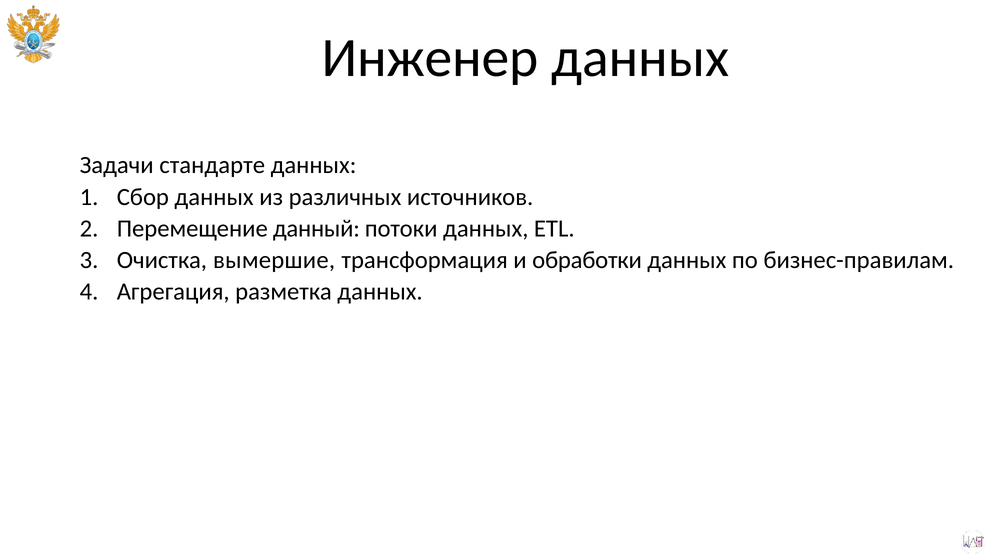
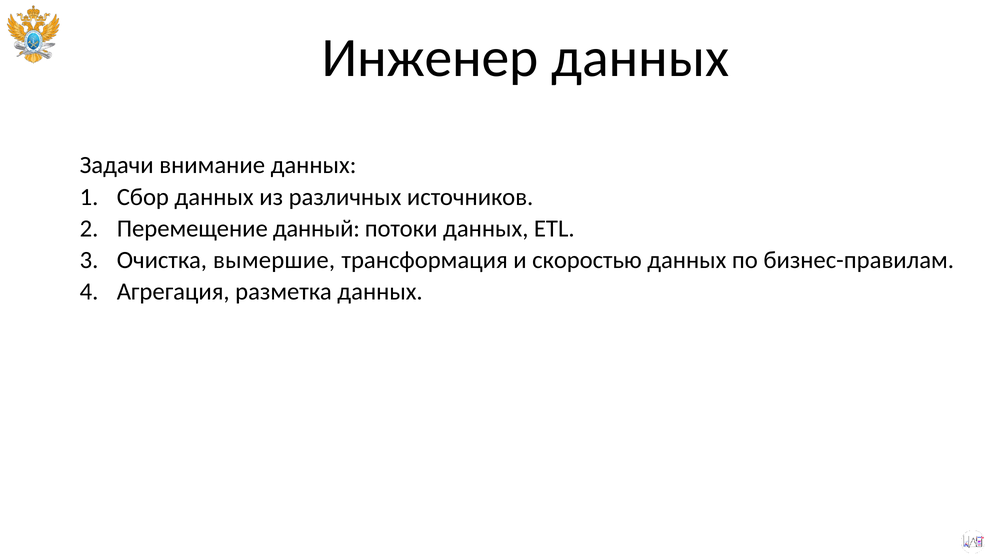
стандарте: стандарте -> внимание
обработки: обработки -> скоростью
